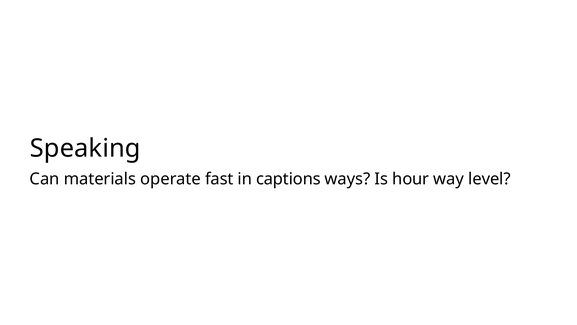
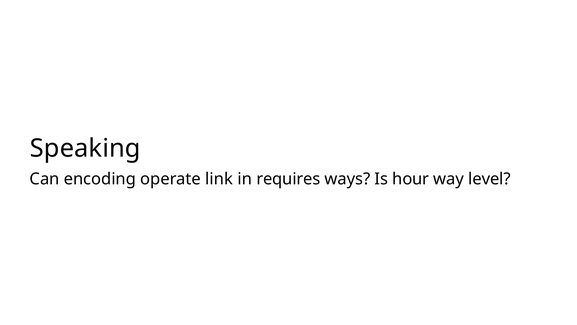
materials: materials -> encoding
fast: fast -> link
captions: captions -> requires
